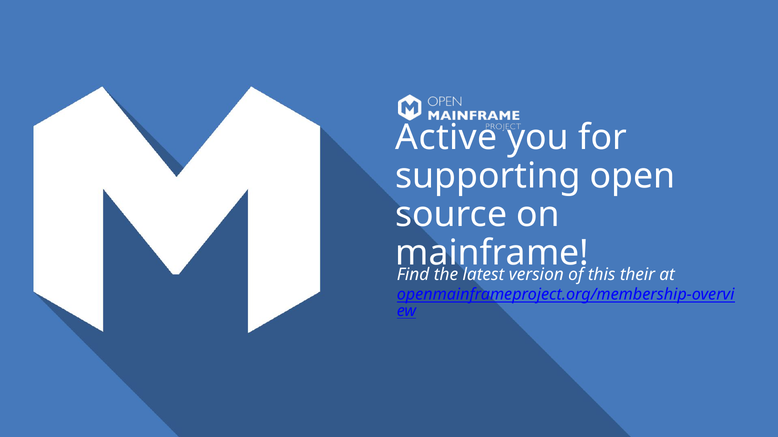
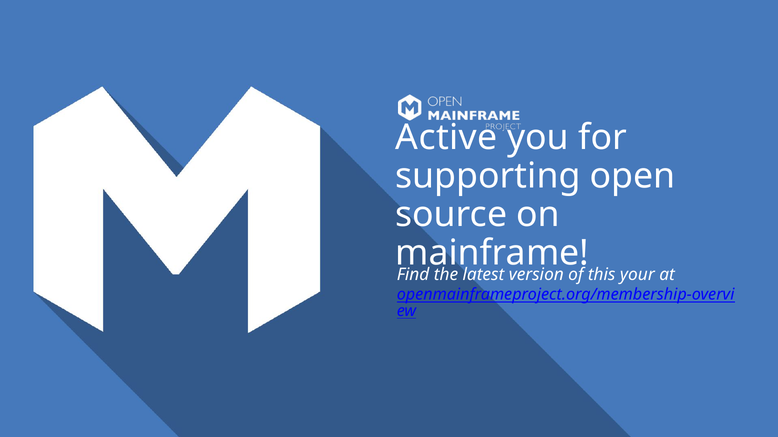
their: their -> your
